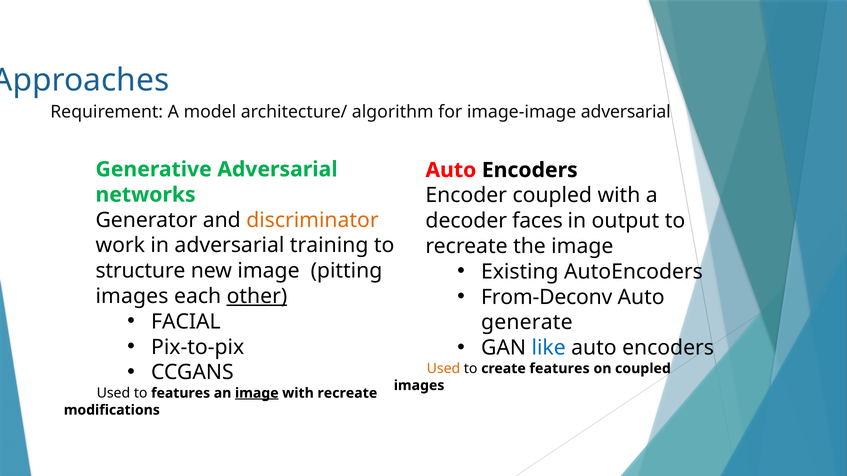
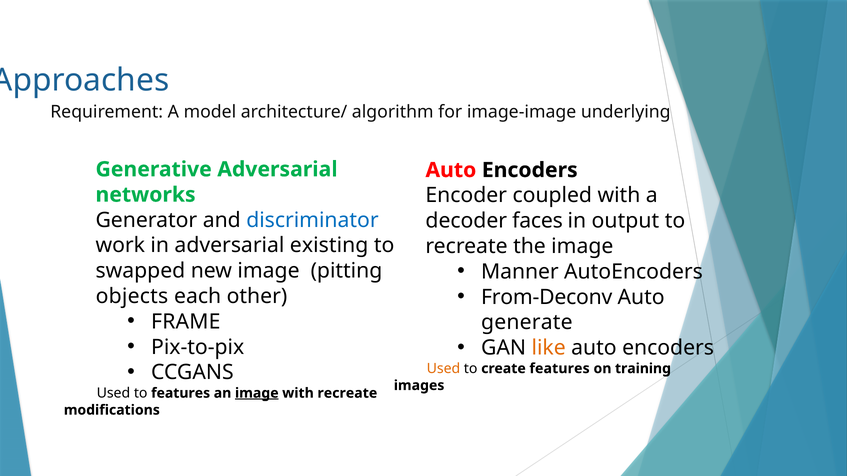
image-image adversarial: adversarial -> underlying
discriminator colour: orange -> blue
training: training -> existing
Existing: Existing -> Manner
structure: structure -> swapped
images at (132, 297): images -> objects
other underline: present -> none
FACIAL: FACIAL -> FRAME
like colour: blue -> orange
on coupled: coupled -> training
